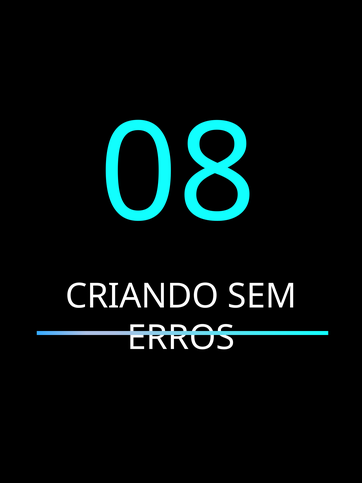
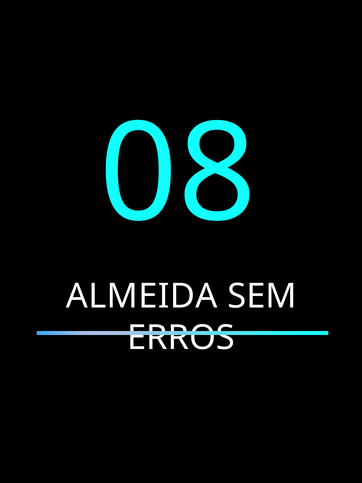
CRIANDO at (142, 296): CRIANDO -> ALMEIDA
